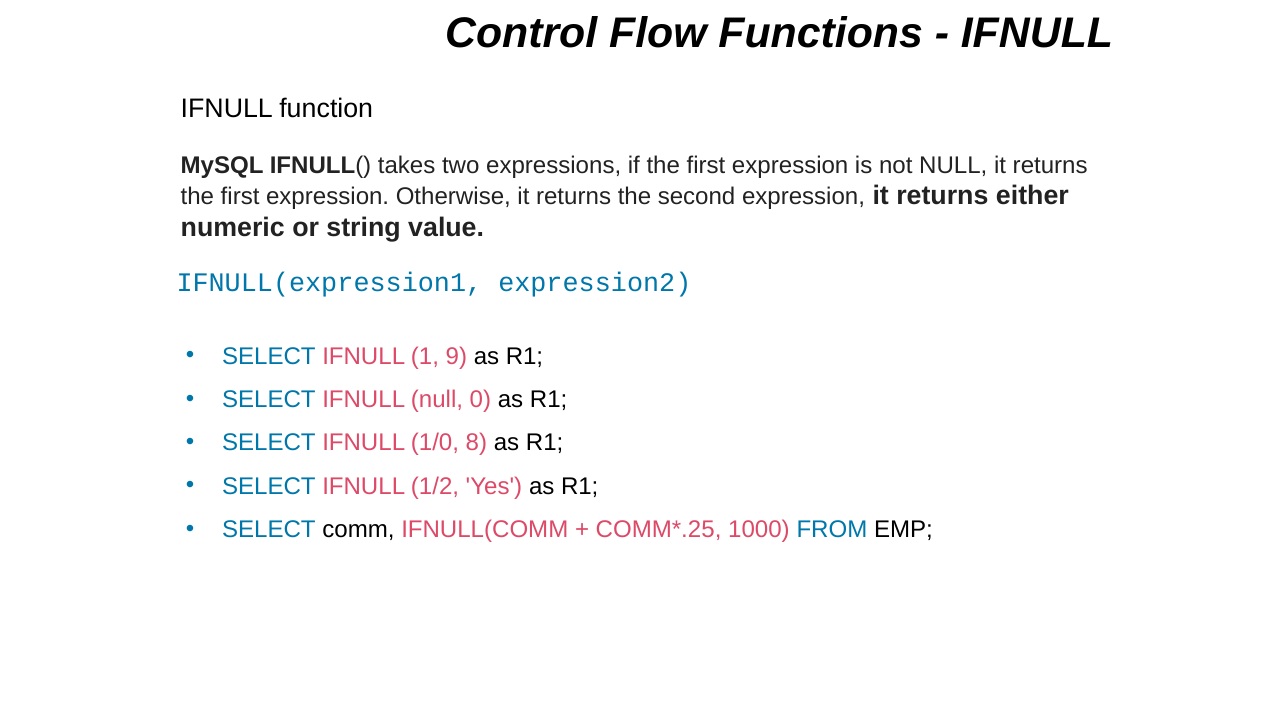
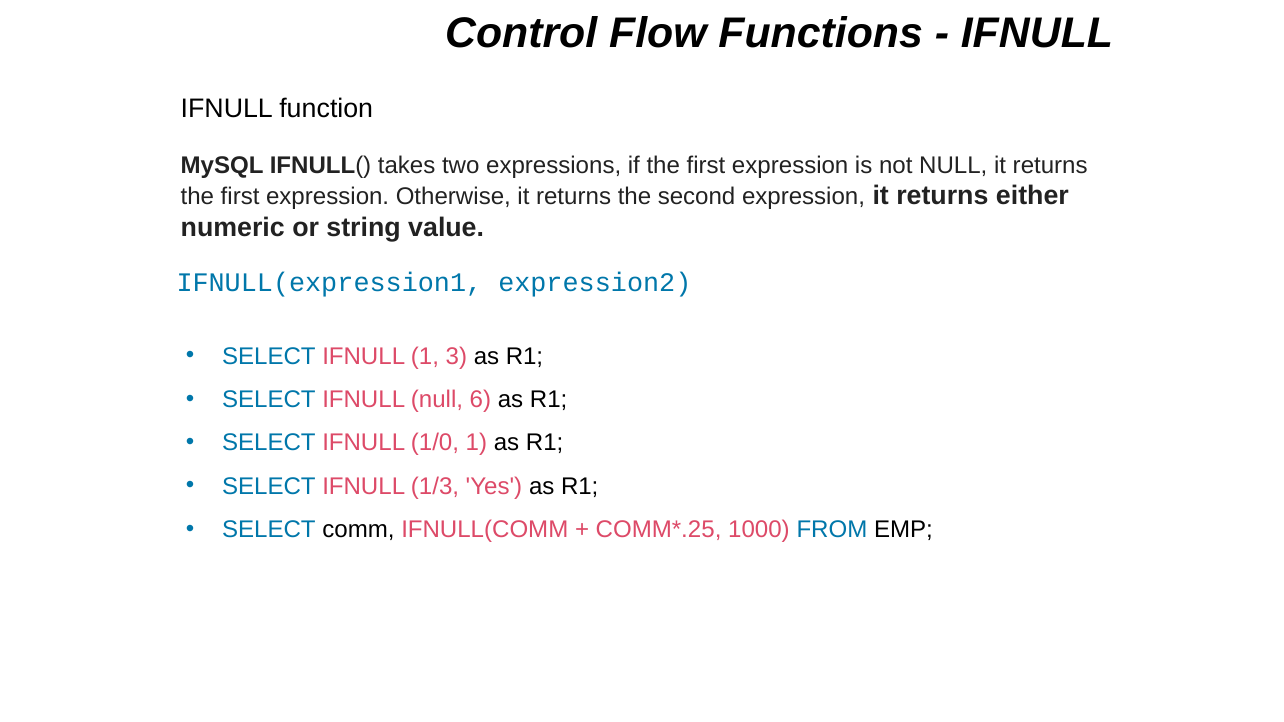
9: 9 -> 3
0: 0 -> 6
1/0 8: 8 -> 1
1/2: 1/2 -> 1/3
